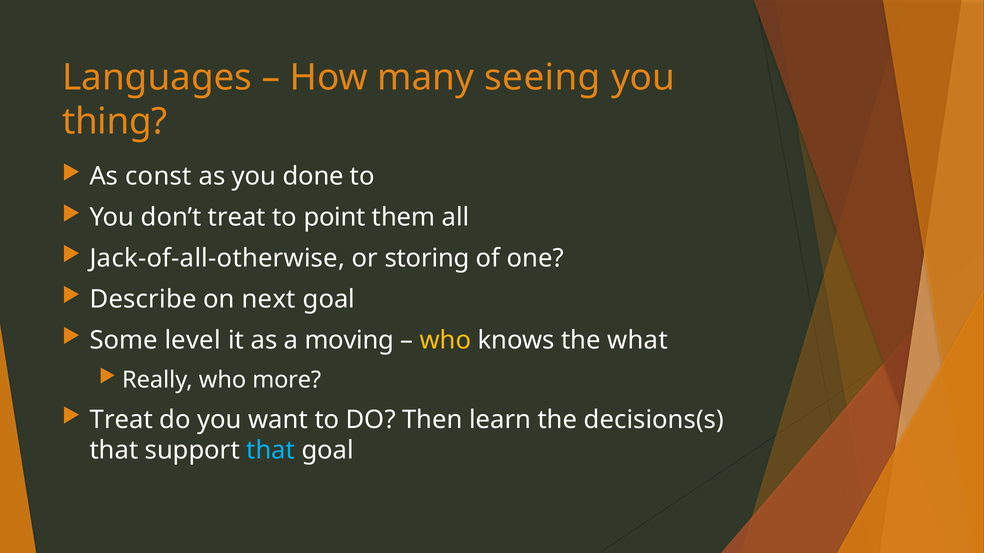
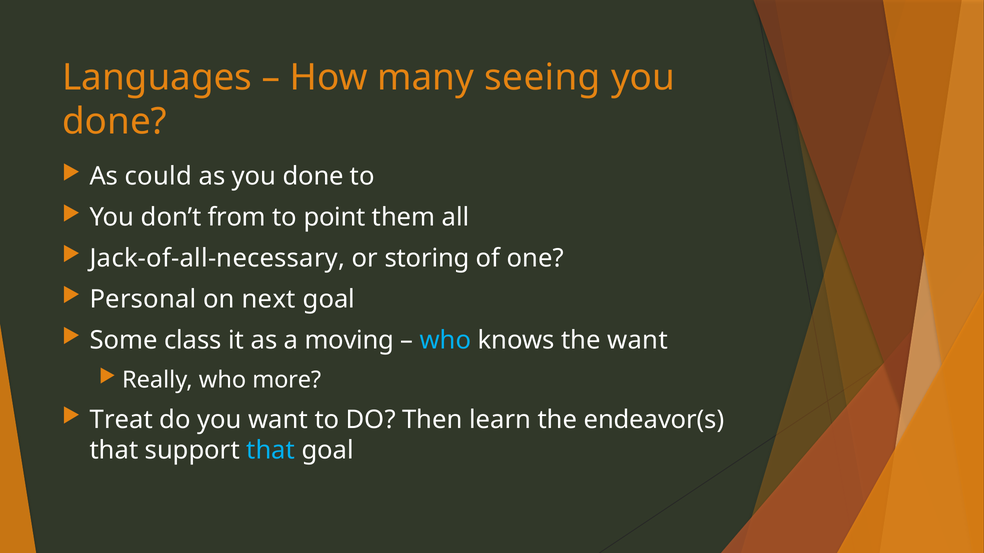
thing at (115, 122): thing -> done
const: const -> could
don’t treat: treat -> from
Jack-of-all-otherwise: Jack-of-all-otherwise -> Jack-of-all-necessary
Describe: Describe -> Personal
level: level -> class
who at (445, 341) colour: yellow -> light blue
the what: what -> want
decisions(s: decisions(s -> endeavor(s
